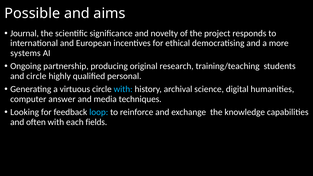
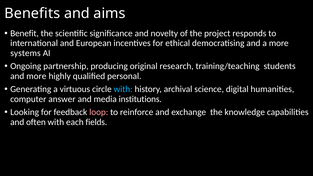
Possible: Possible -> Benefits
Journal: Journal -> Benefit
and circle: circle -> more
techniques: techniques -> institutions
loop colour: light blue -> pink
